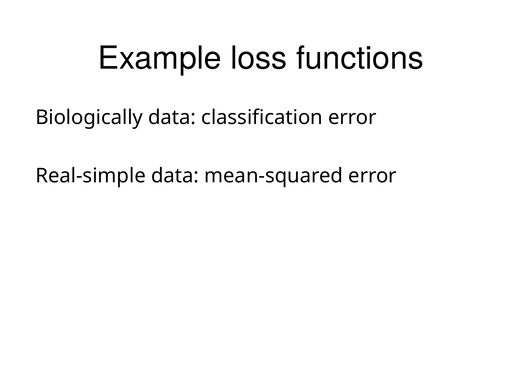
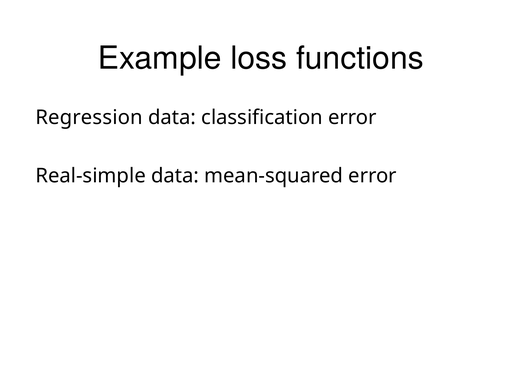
Biologically: Biologically -> Regression
